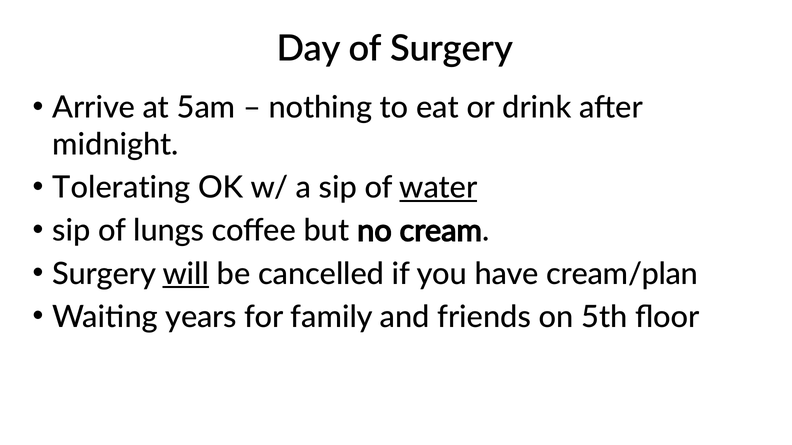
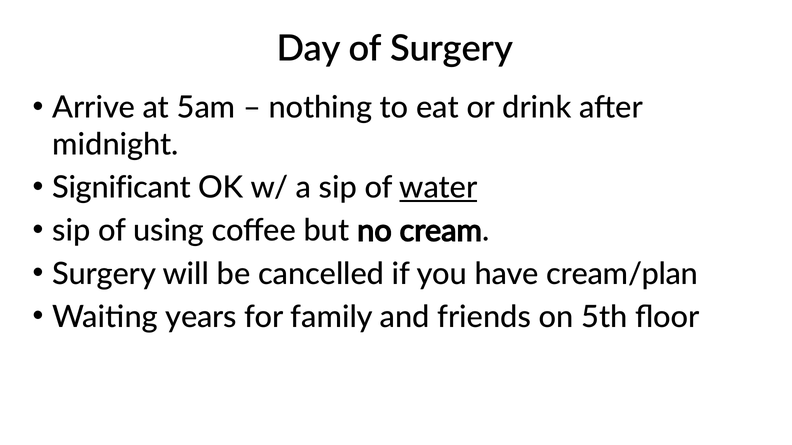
Tolerating: Tolerating -> Significant
lungs: lungs -> using
will underline: present -> none
